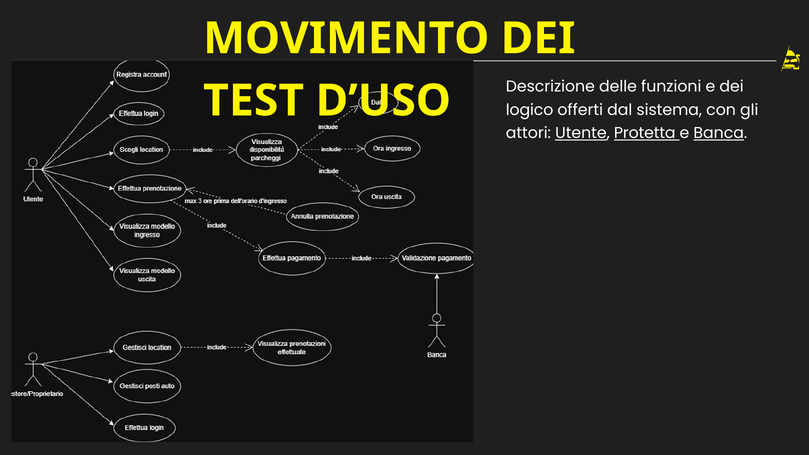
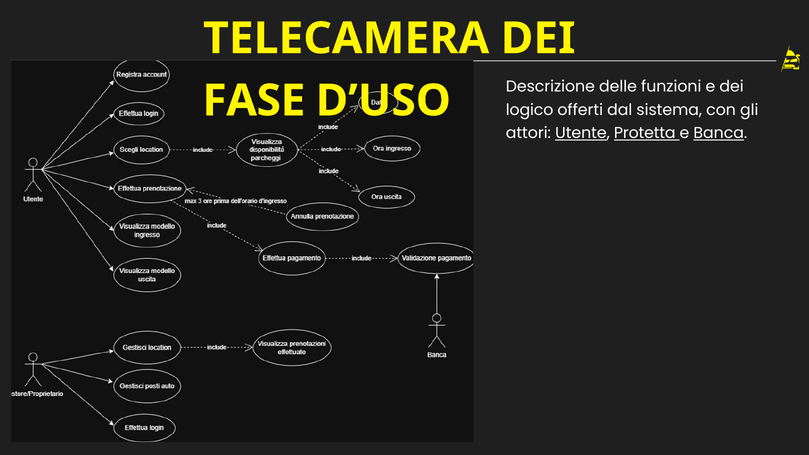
MOVIMENTO: MOVIMENTO -> TELECAMERA
TEST: TEST -> FASE
